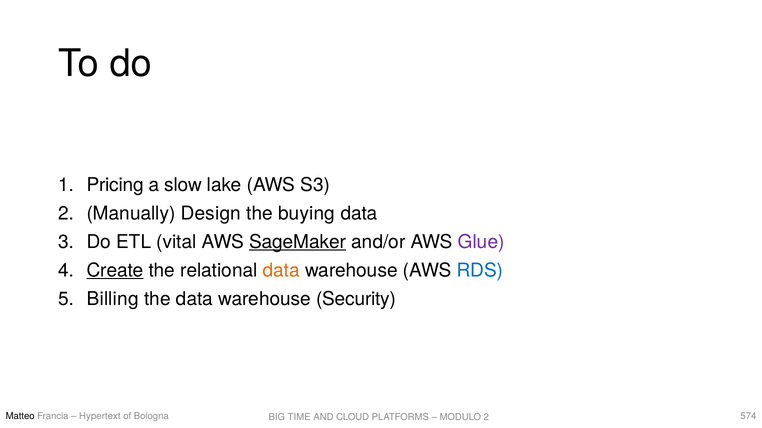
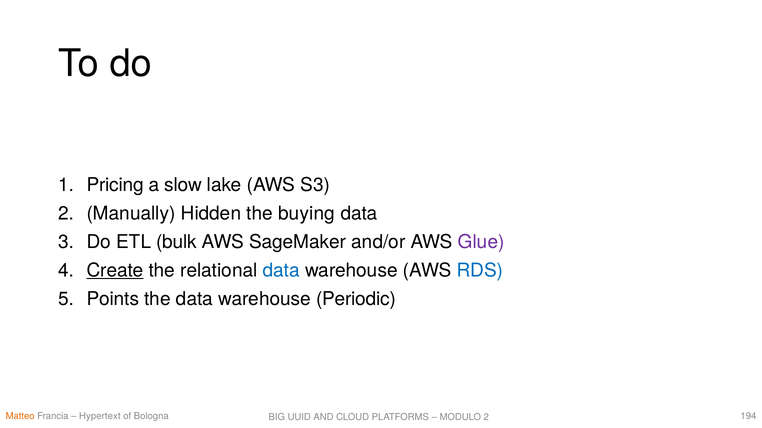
Design: Design -> Hidden
vital: vital -> bulk
SageMaker underline: present -> none
data at (281, 271) colour: orange -> blue
Billing: Billing -> Points
Security: Security -> Periodic
Matteo colour: black -> orange
574: 574 -> 194
TIME: TIME -> UUID
